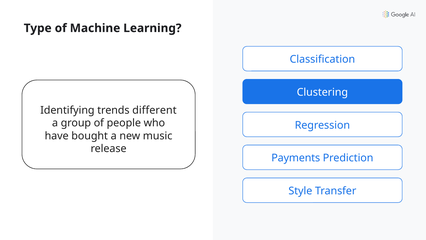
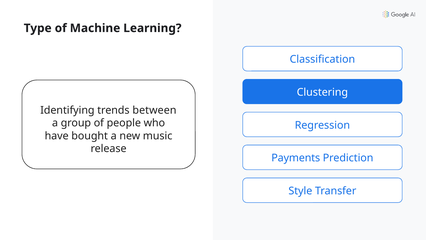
different: different -> between
